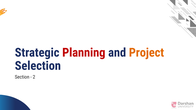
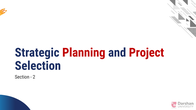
Project colour: orange -> red
